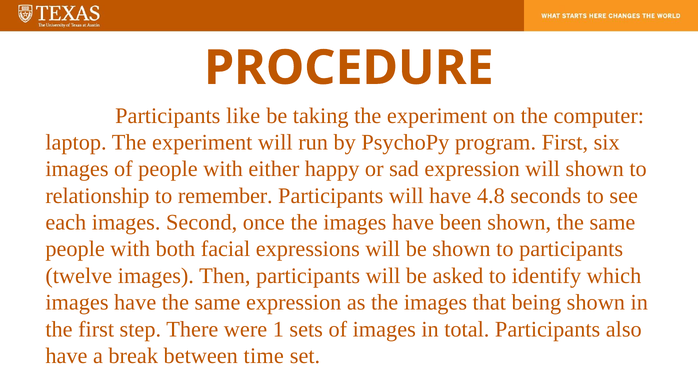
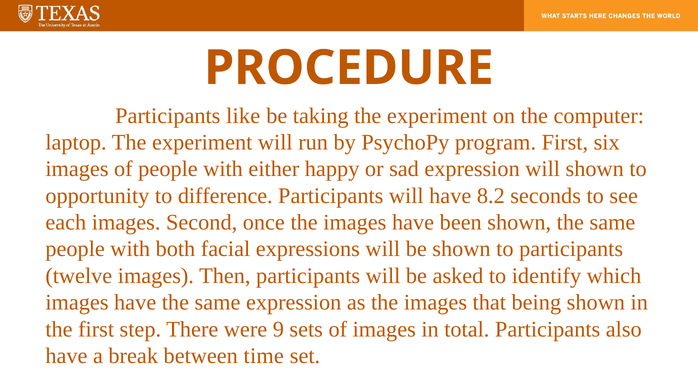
relationship: relationship -> opportunity
remember: remember -> difference
4.8: 4.8 -> 8.2
1: 1 -> 9
